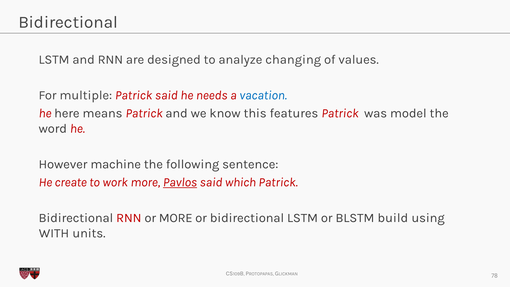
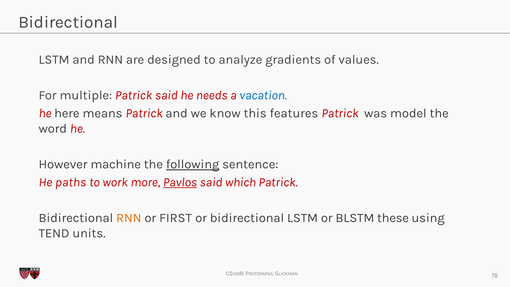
changing: changing -> gradients
following underline: none -> present
create: create -> paths
RNN at (129, 218) colour: red -> orange
or MORE: MORE -> FIRST
build: build -> these
WITH: WITH -> TEND
